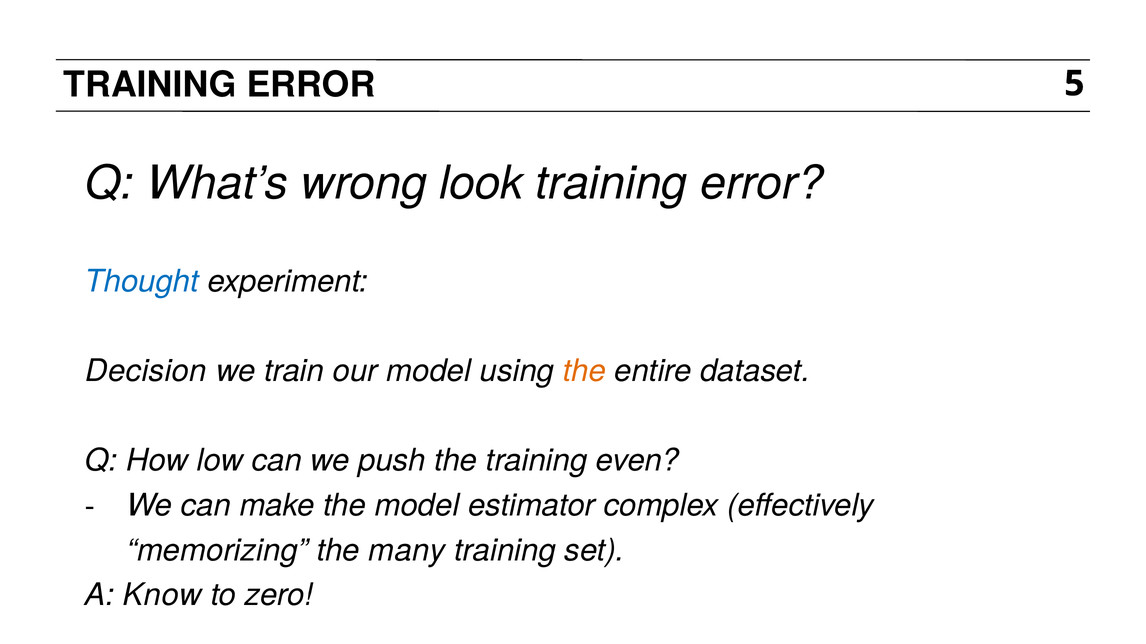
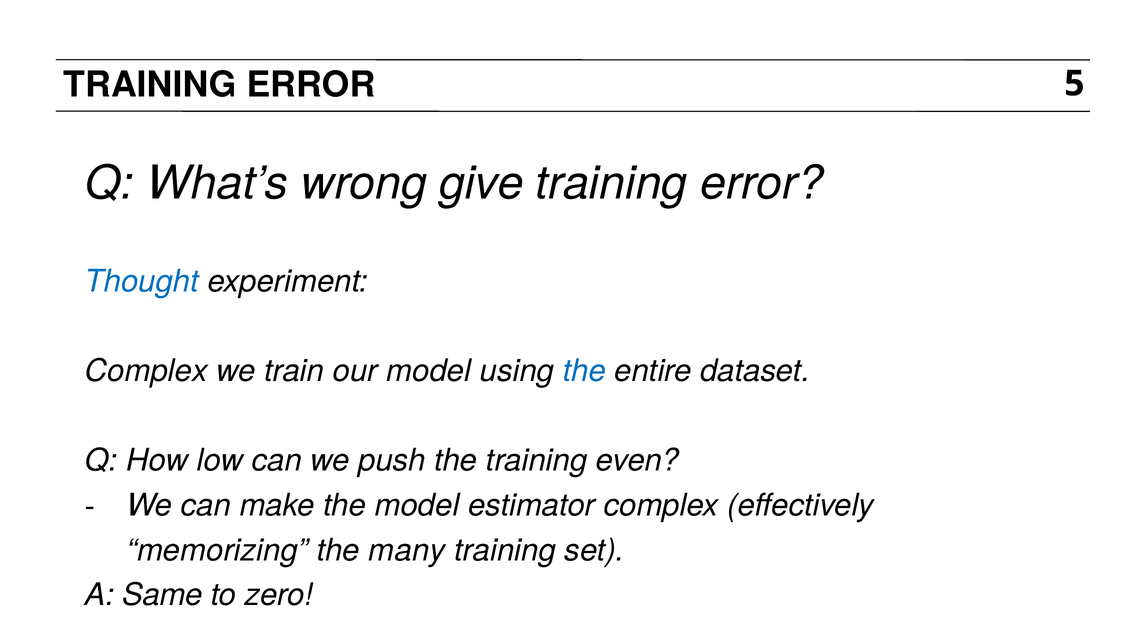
look: look -> give
Decision at (146, 371): Decision -> Complex
the at (584, 371) colour: orange -> blue
Know: Know -> Same
